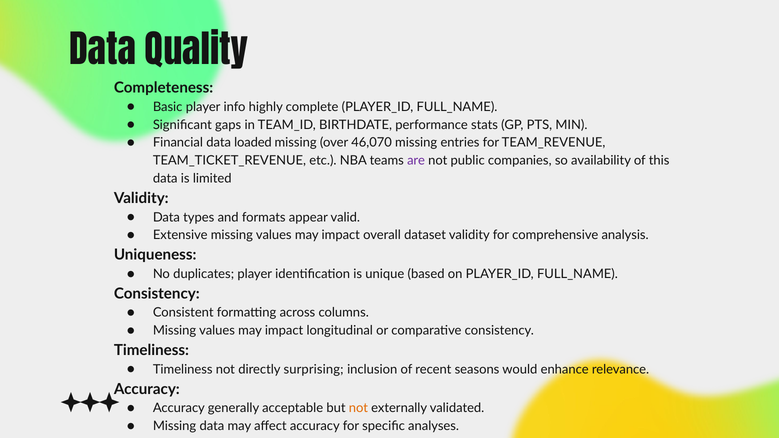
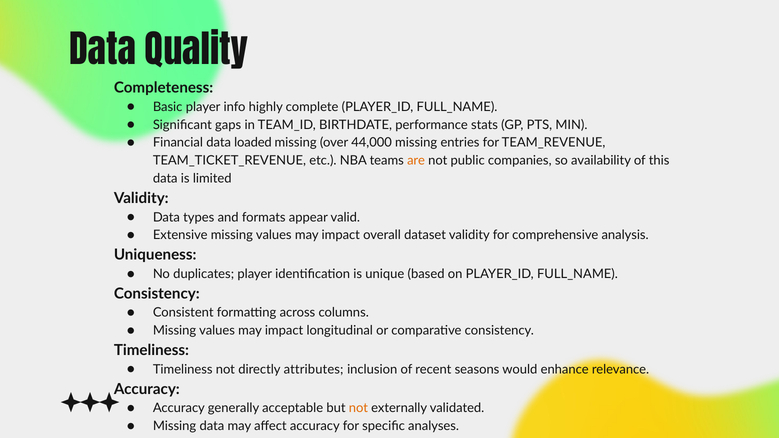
46,070: 46,070 -> 44,000
are colour: purple -> orange
surprising: surprising -> attributes
